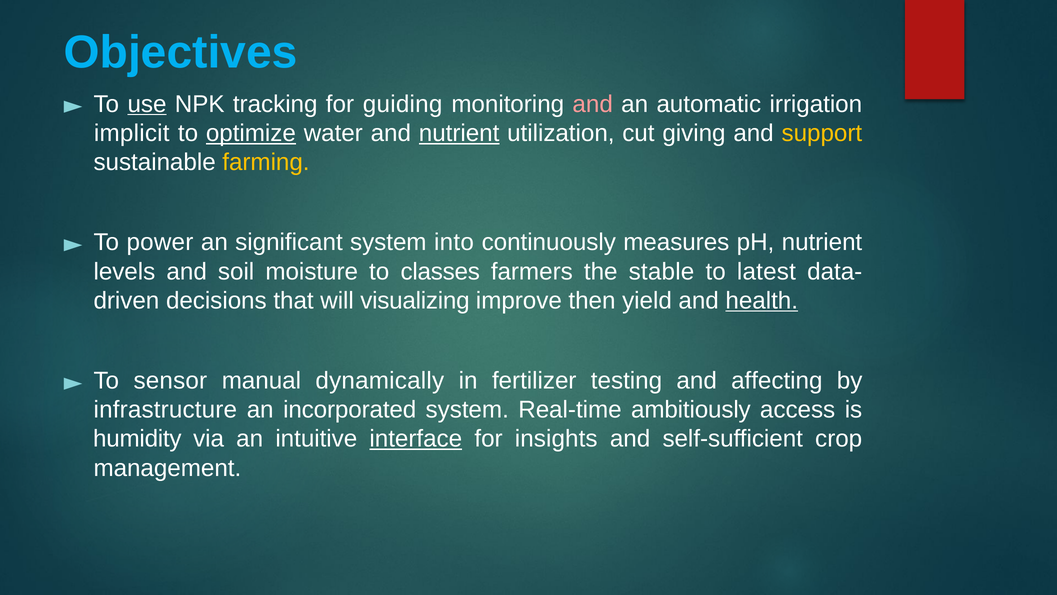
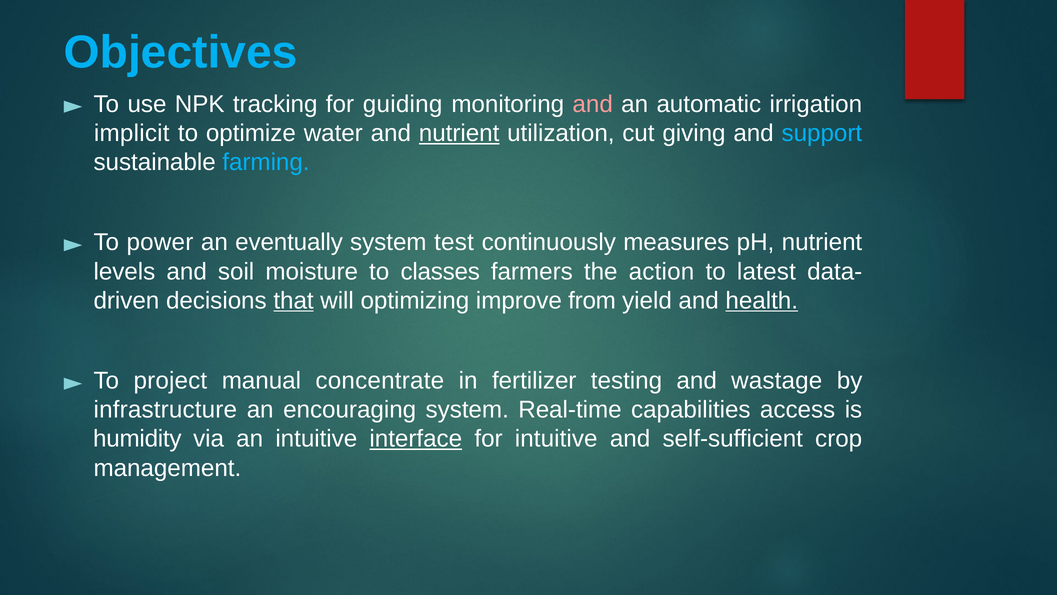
use underline: present -> none
optimize underline: present -> none
support colour: yellow -> light blue
farming colour: yellow -> light blue
significant: significant -> eventually
into: into -> test
stable: stable -> action
that underline: none -> present
visualizing: visualizing -> optimizing
then: then -> from
sensor: sensor -> project
dynamically: dynamically -> concentrate
affecting: affecting -> wastage
incorporated: incorporated -> encouraging
ambitiously: ambitiously -> capabilities
for insights: insights -> intuitive
